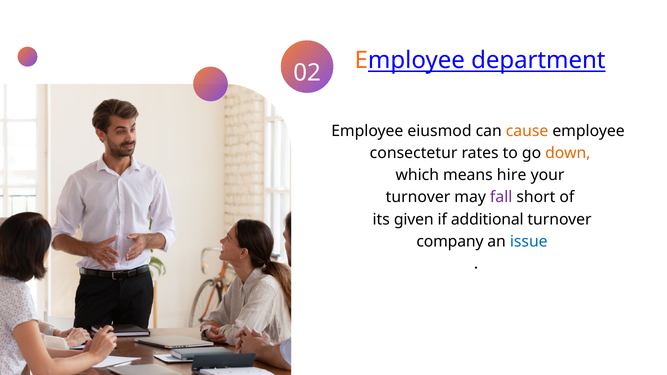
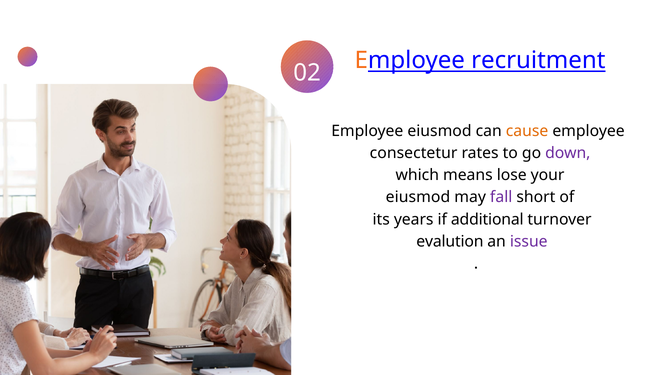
department: department -> recruitment
down colour: orange -> purple
hire: hire -> lose
turnover at (418, 197): turnover -> eiusmod
given: given -> years
company: company -> evalution
issue colour: blue -> purple
